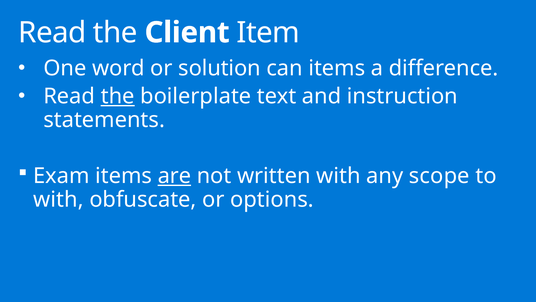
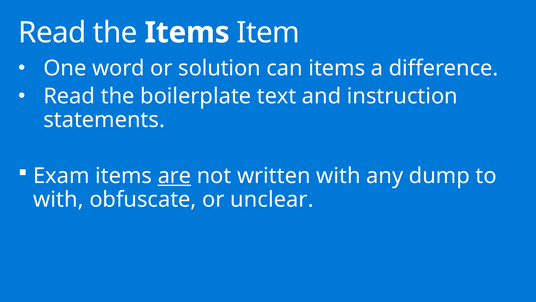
the Client: Client -> Items
the at (118, 96) underline: present -> none
scope: scope -> dump
options: options -> unclear
